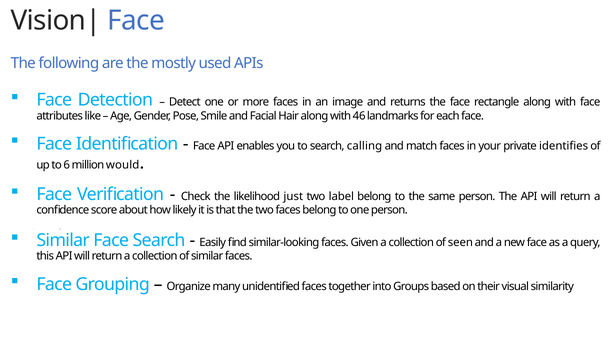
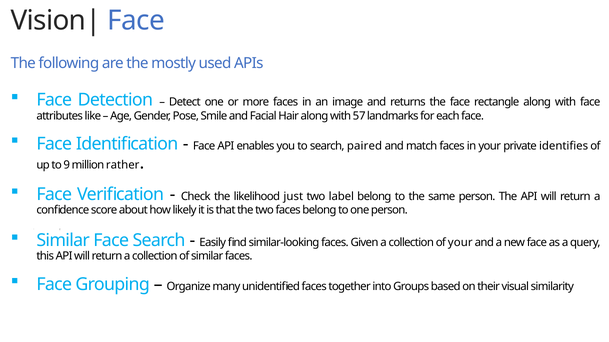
46: 46 -> 57
calling: calling -> paired
6: 6 -> 9
would: would -> rather
of seen: seen -> your
